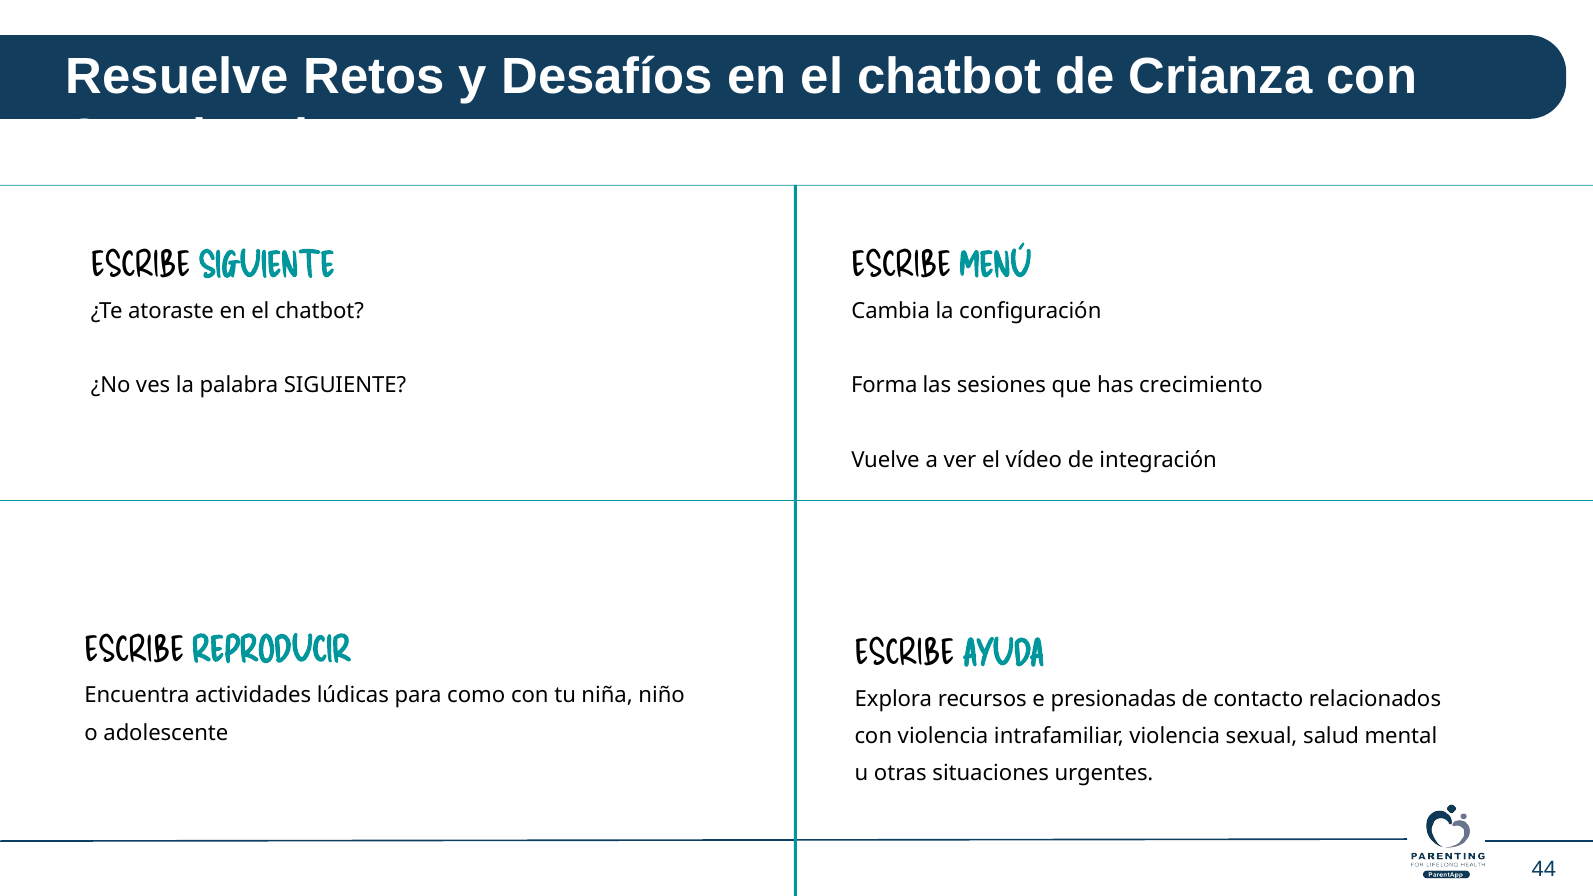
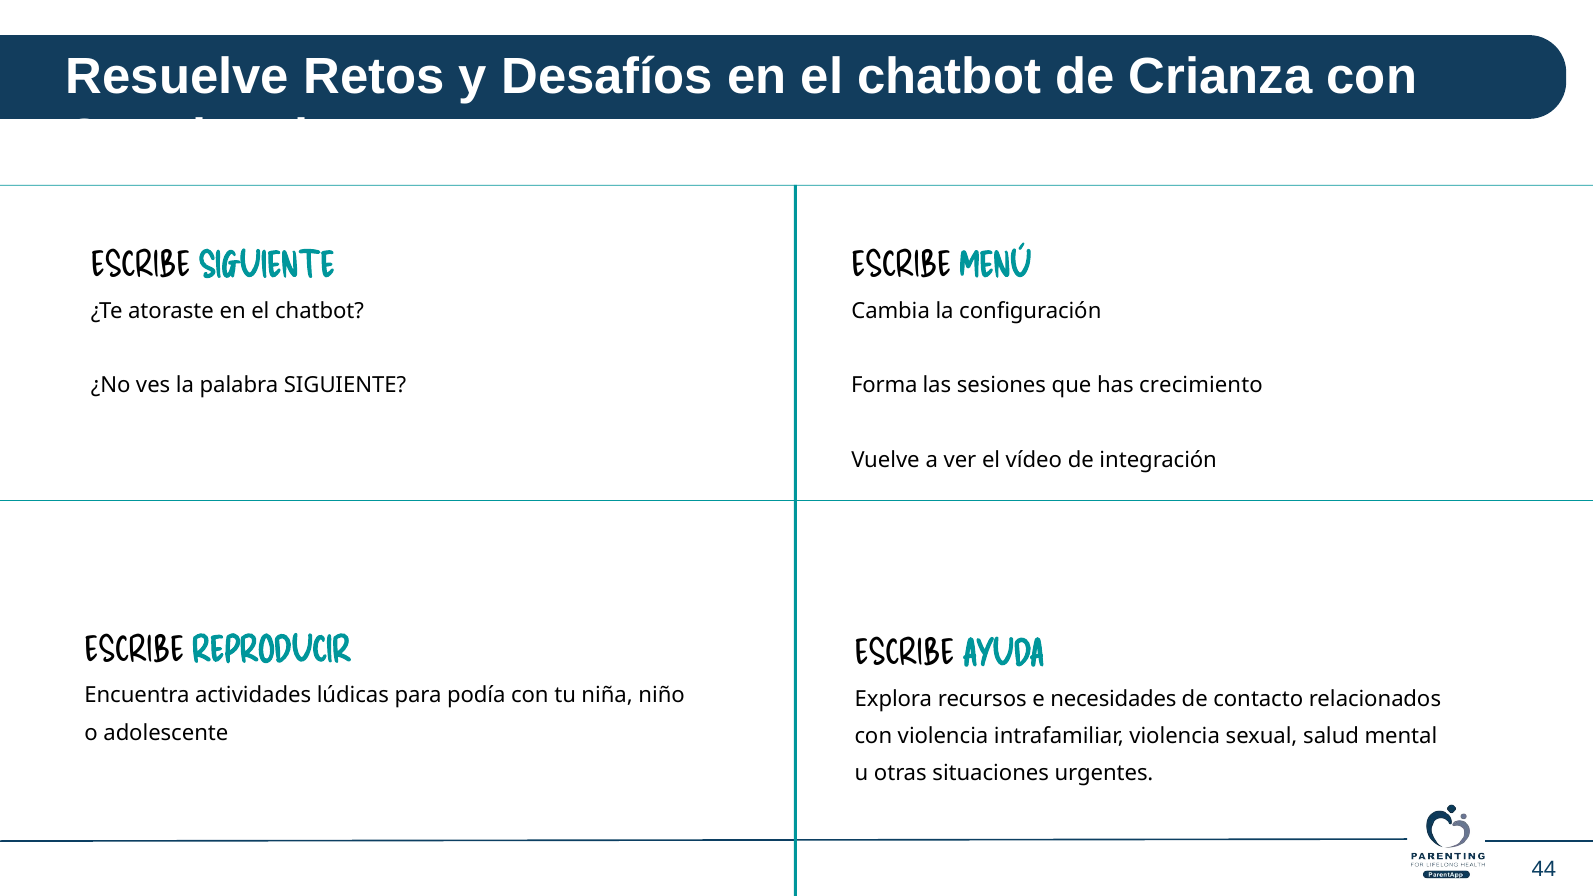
como: como -> podía
presionadas: presionadas -> necesidades
